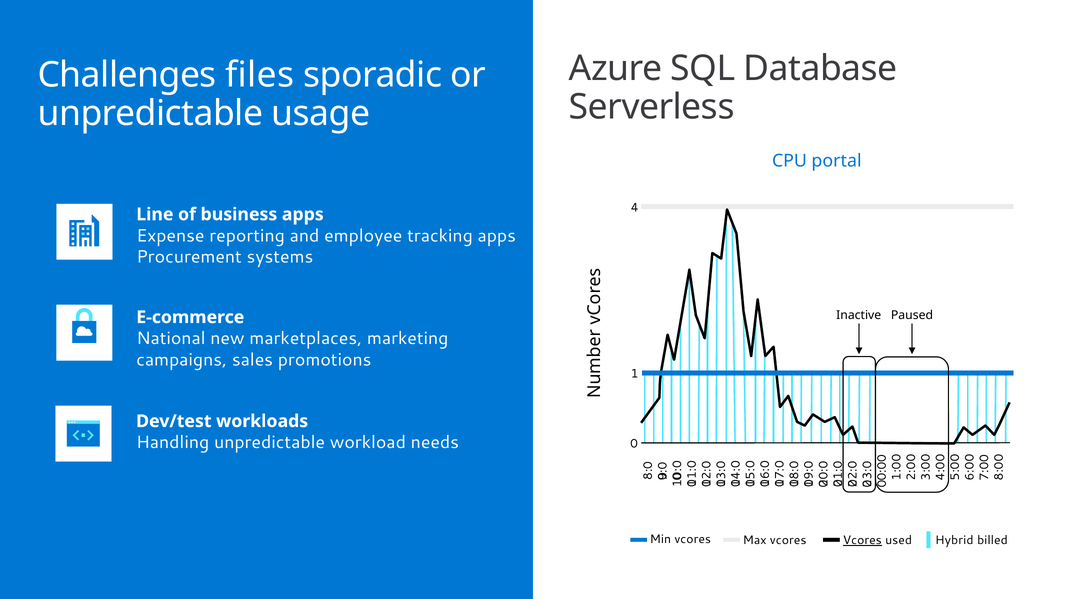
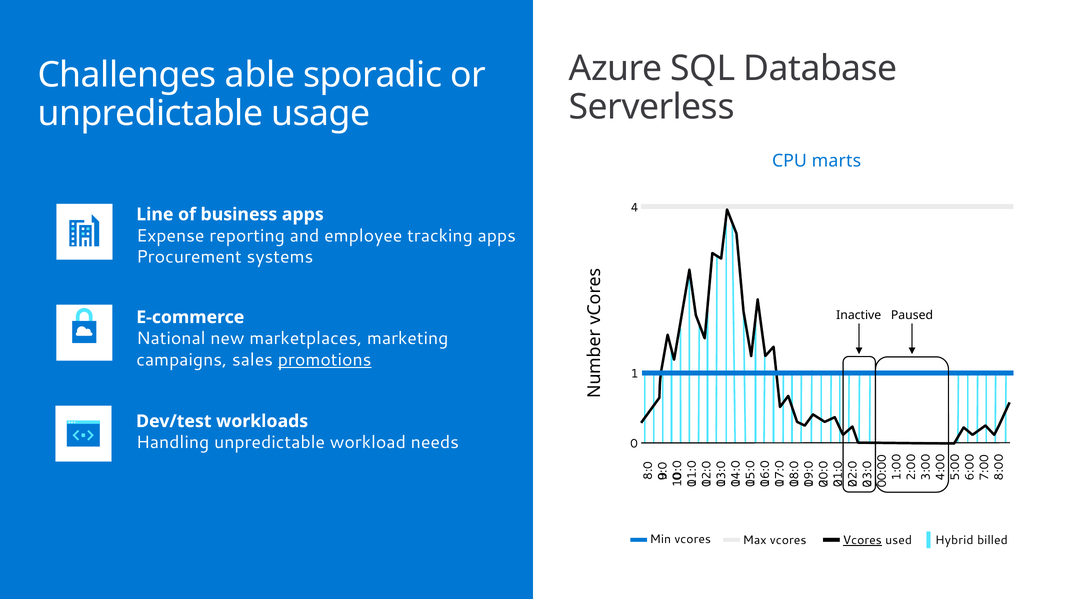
files: files -> able
portal: portal -> marts
promotions underline: none -> present
